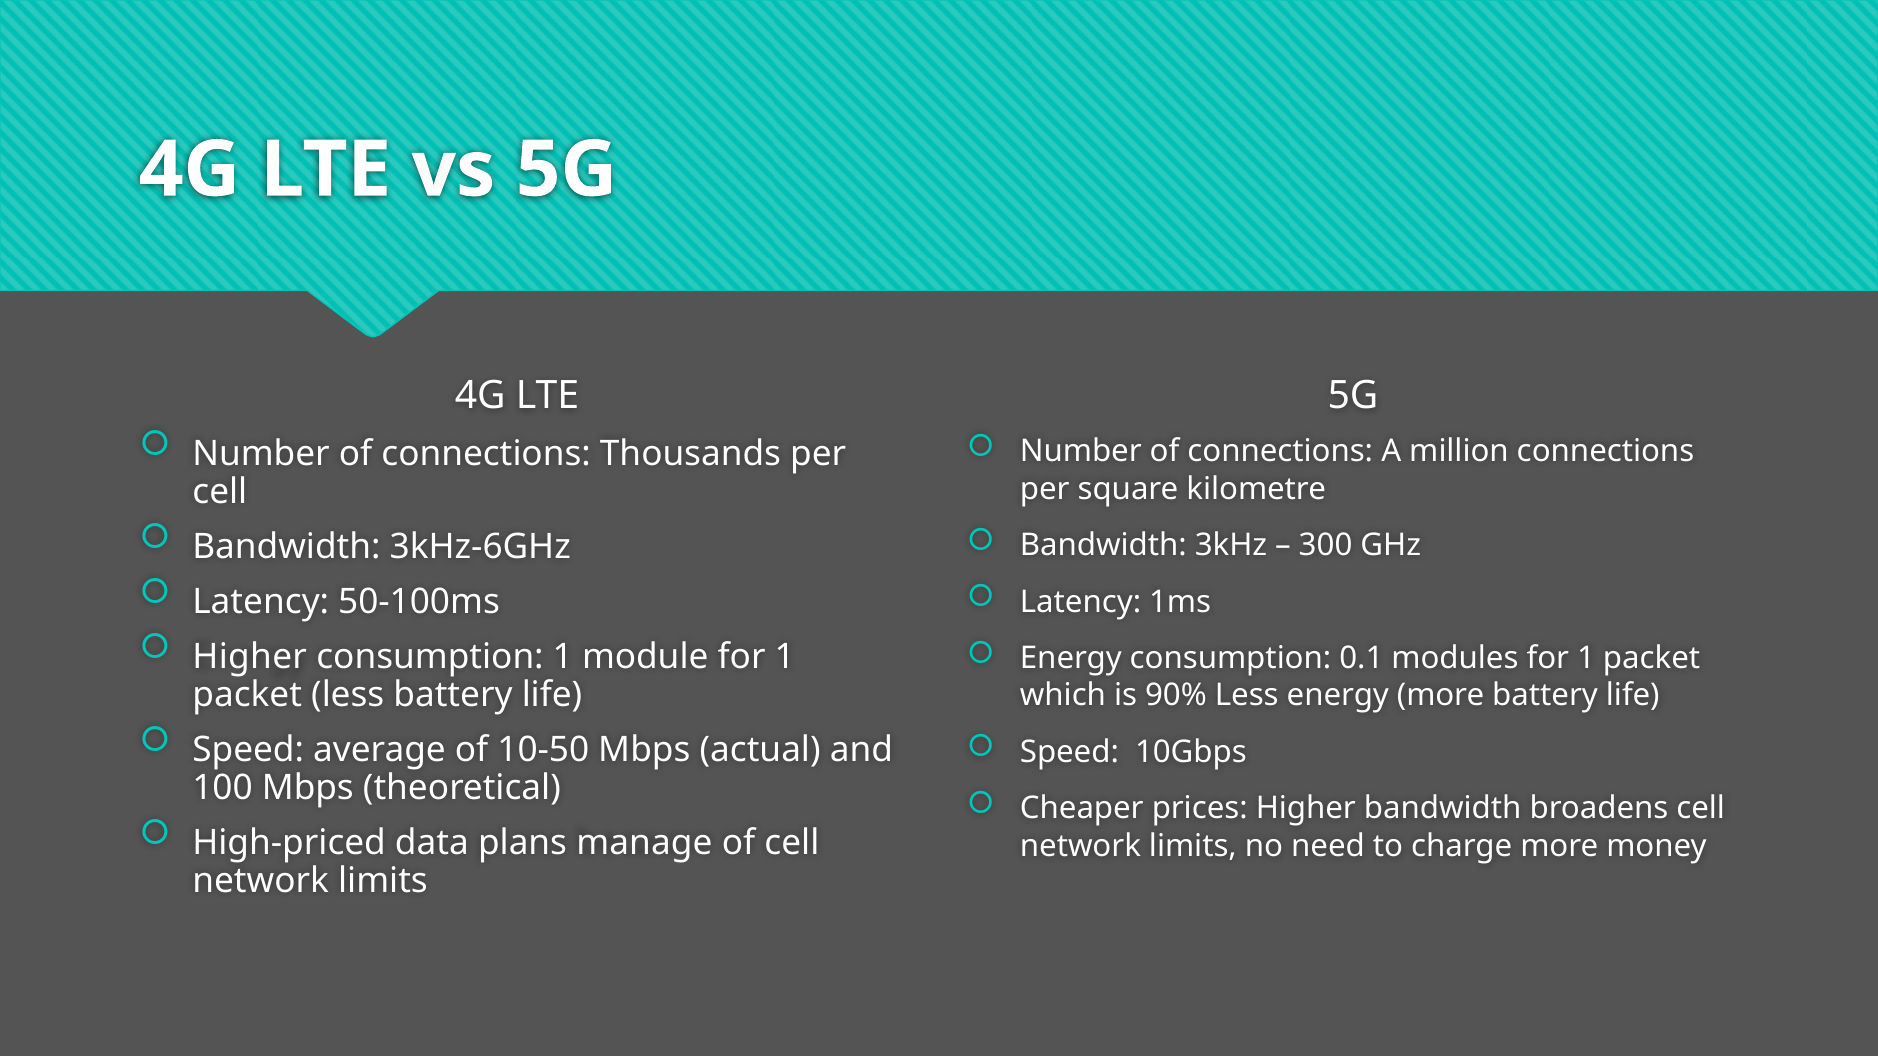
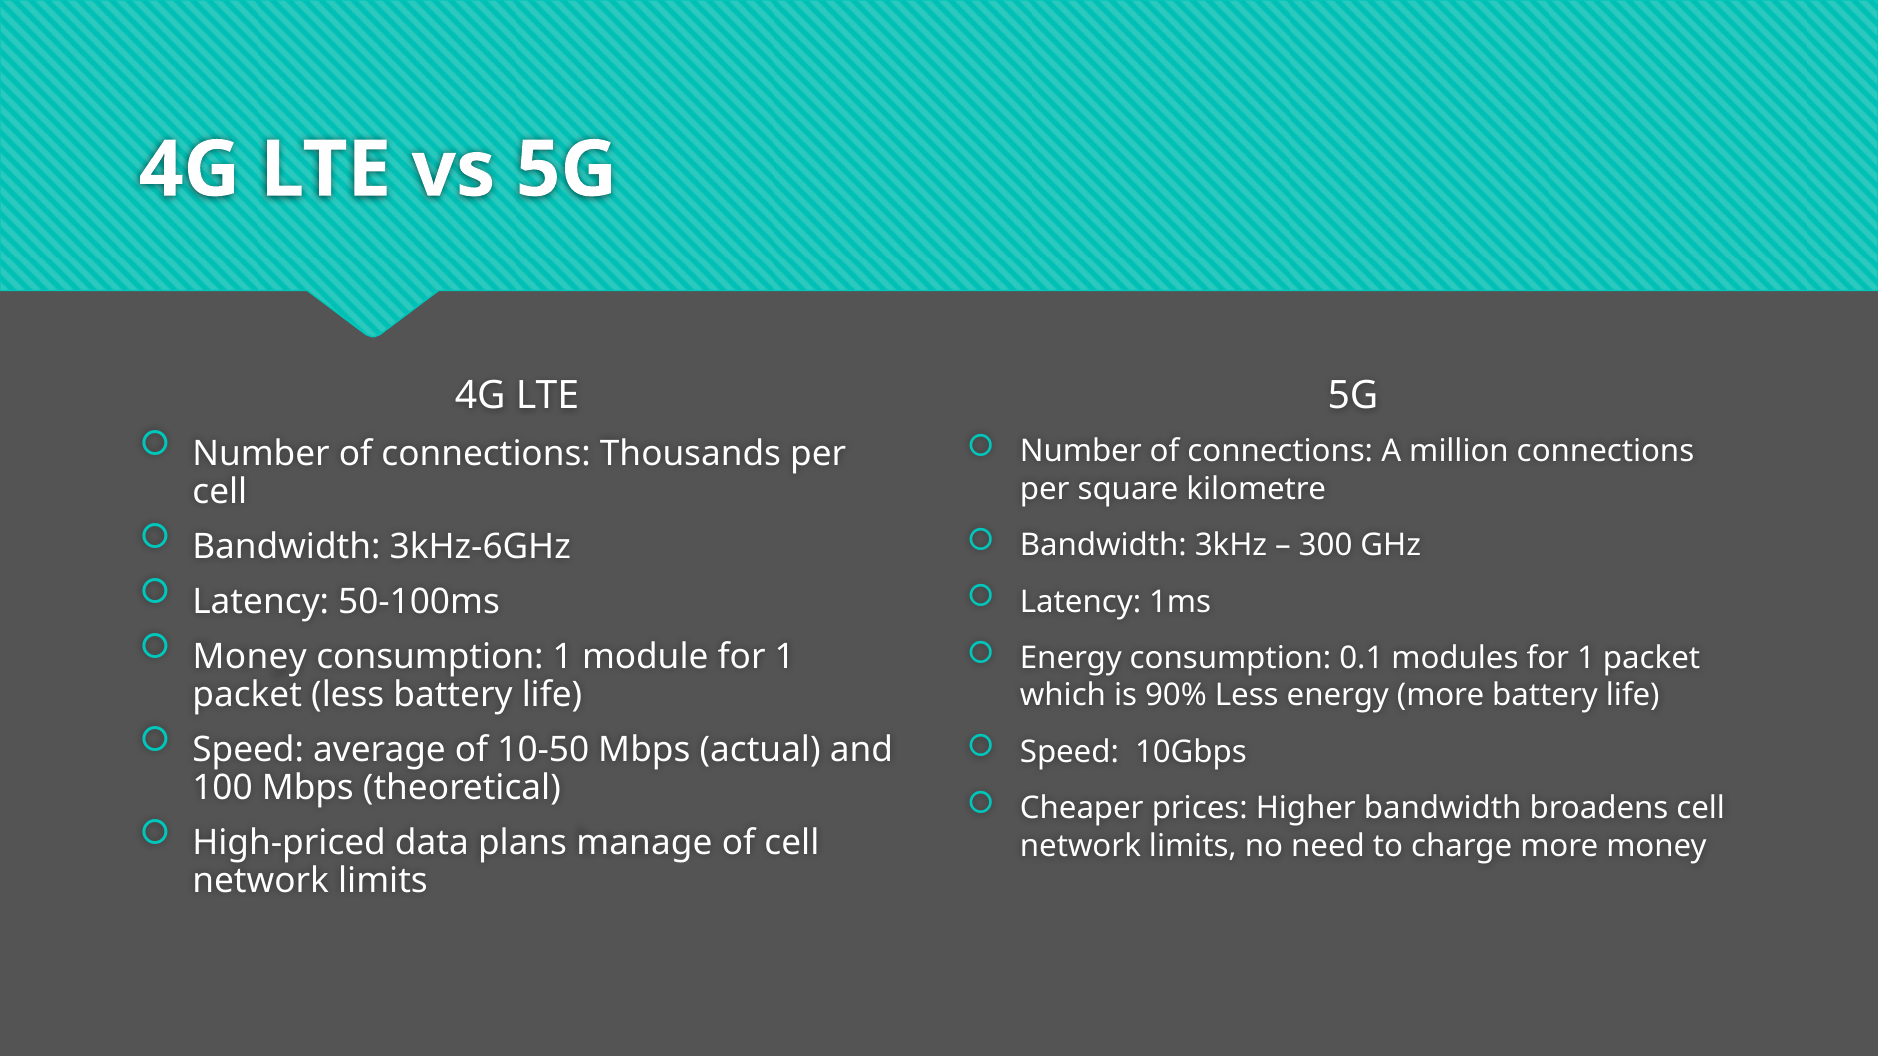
Higher at (250, 657): Higher -> Money
